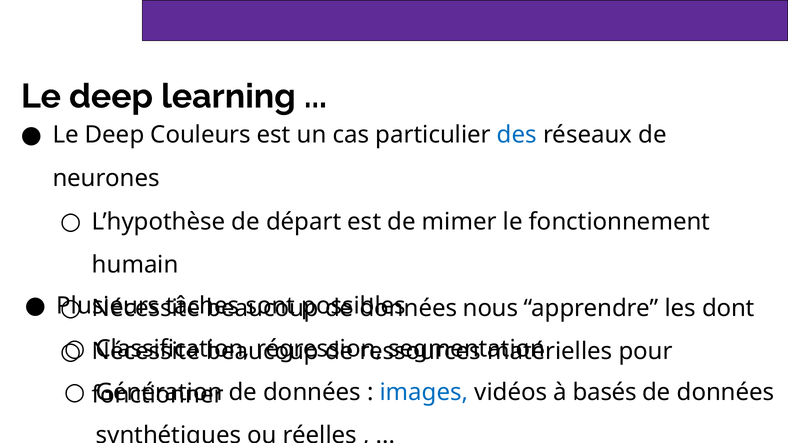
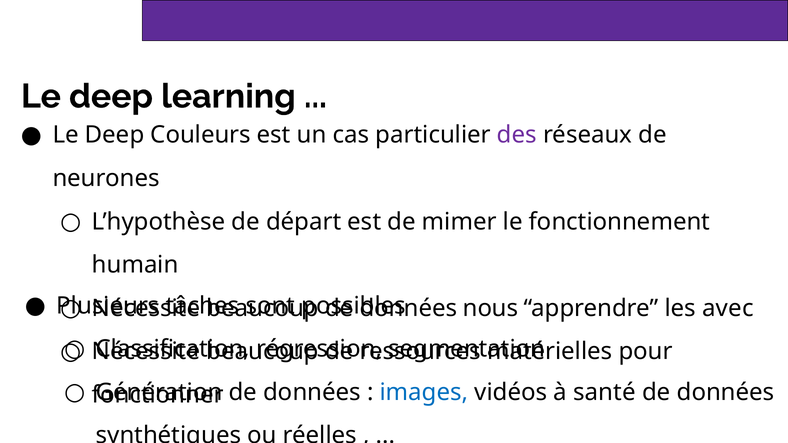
des colour: blue -> purple
dont: dont -> avec
basés: basés -> santé
